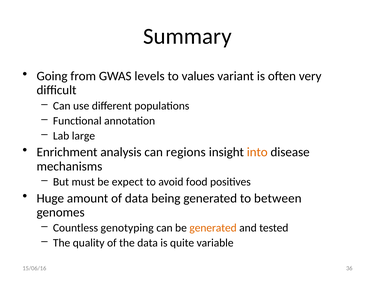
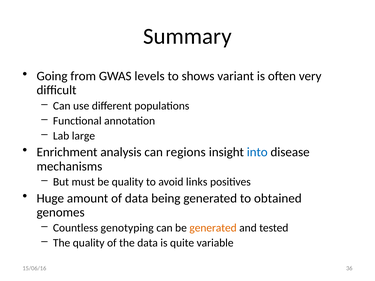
values: values -> shows
into colour: orange -> blue
be expect: expect -> quality
food: food -> links
between: between -> obtained
